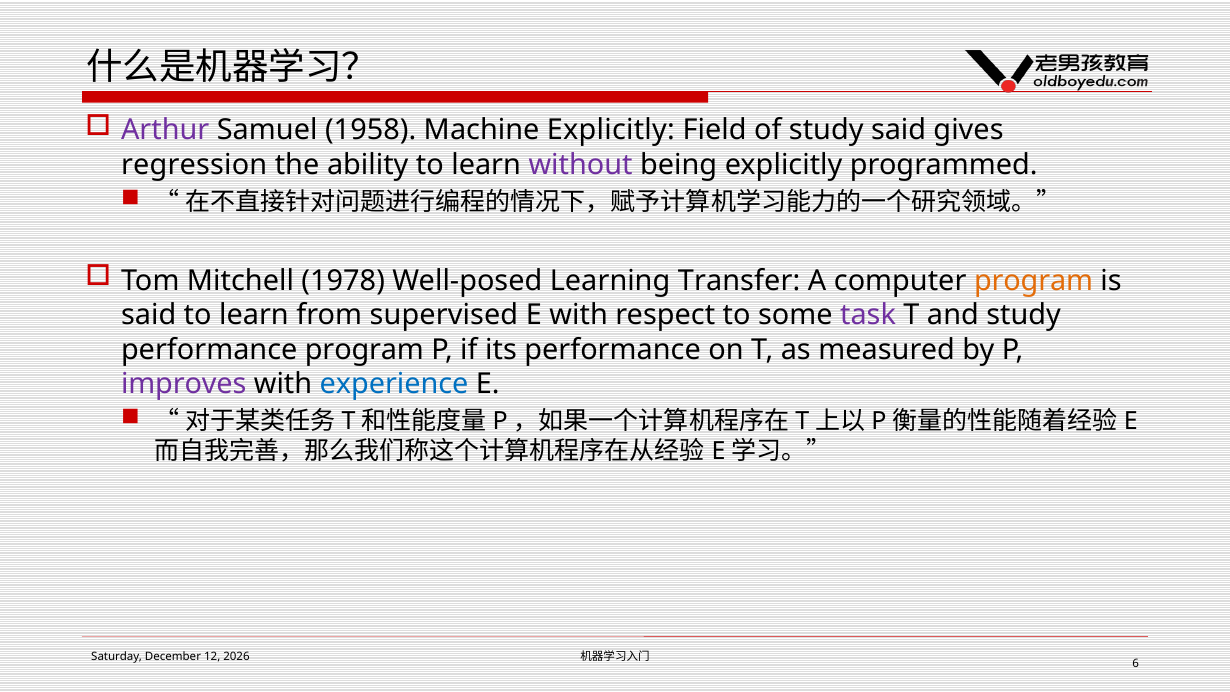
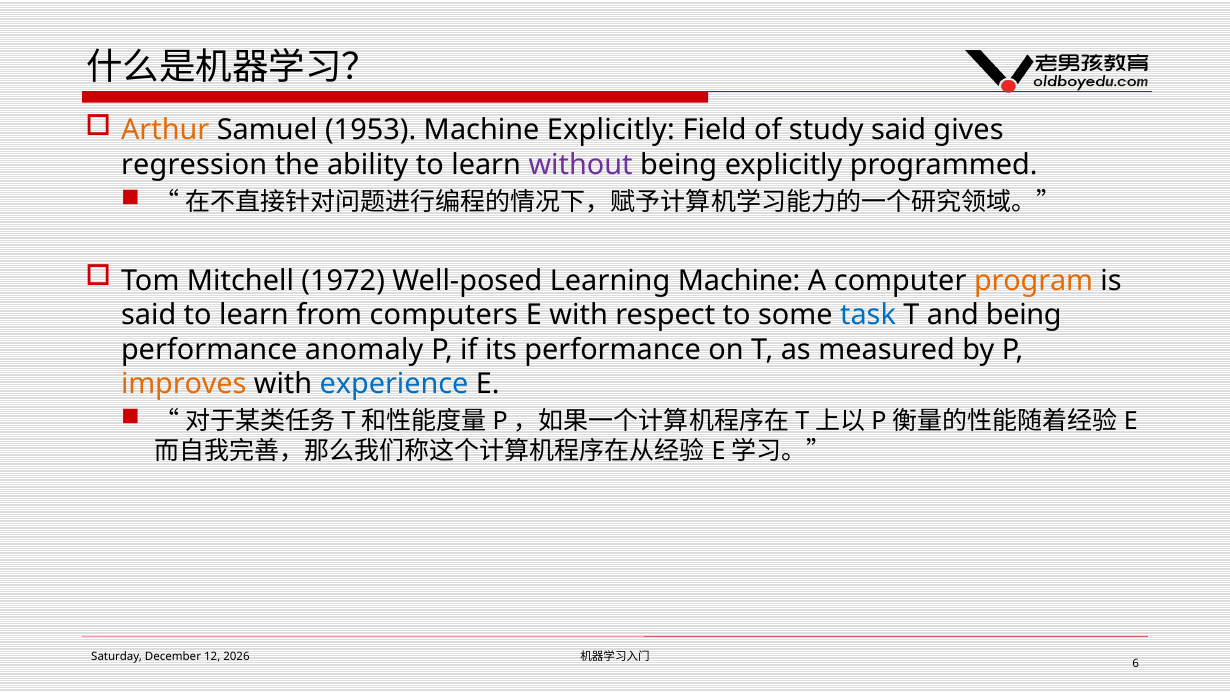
Arthur colour: purple -> orange
1958: 1958 -> 1953
1978: 1978 -> 1972
Learning Transfer: Transfer -> Machine
supervised: supervised -> computers
task colour: purple -> blue
and study: study -> being
performance program: program -> anomaly
improves colour: purple -> orange
